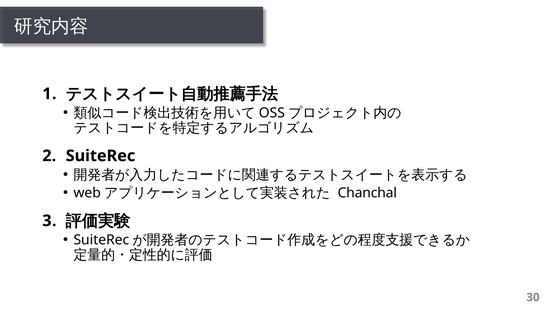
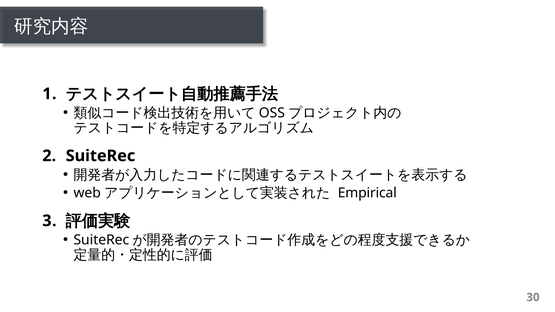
Chanchal: Chanchal -> Empirical
